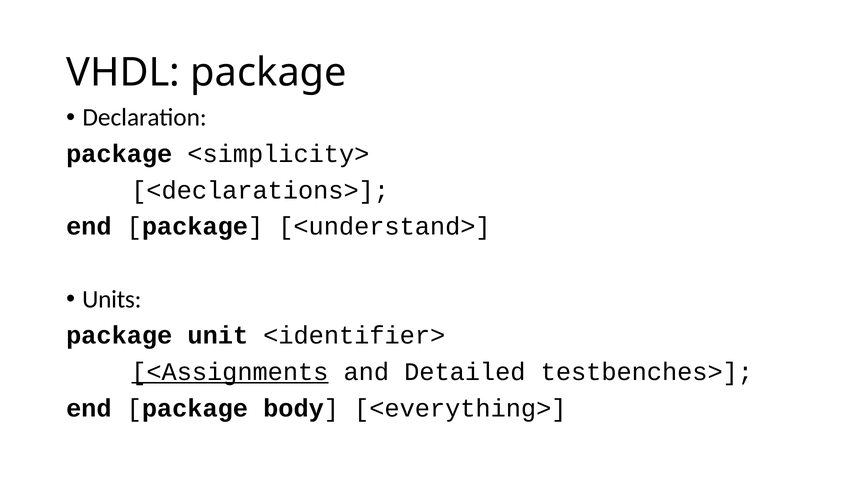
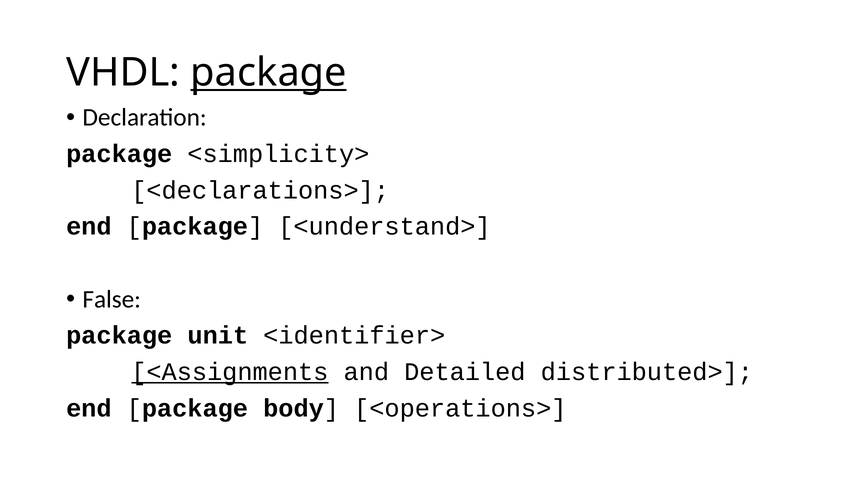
package at (269, 73) underline: none -> present
Units: Units -> False
testbenches>: testbenches> -> distributed>
<everything>: <everything> -> <operations>
